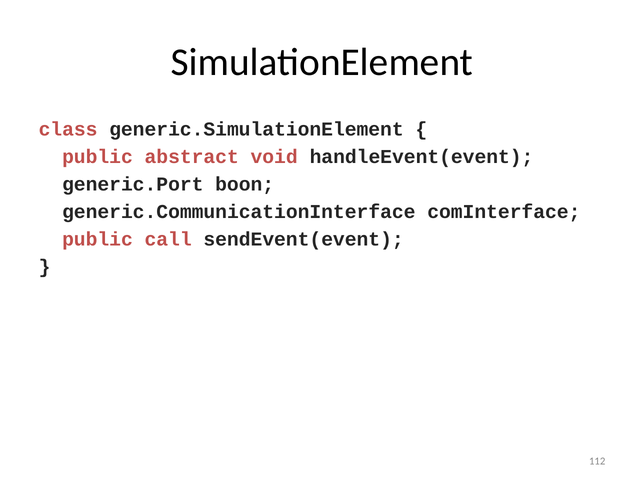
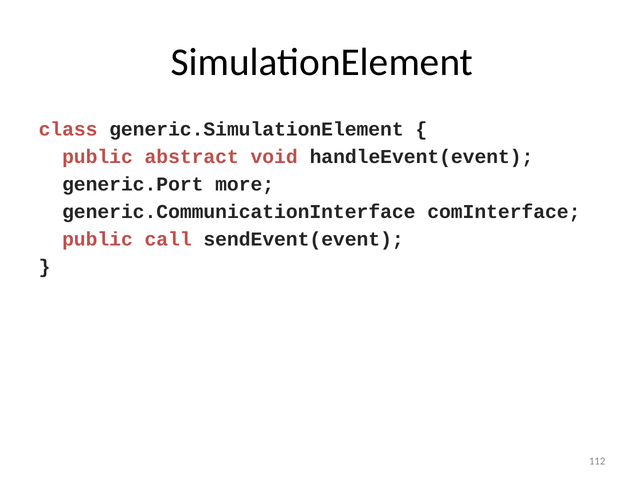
boon: boon -> more
